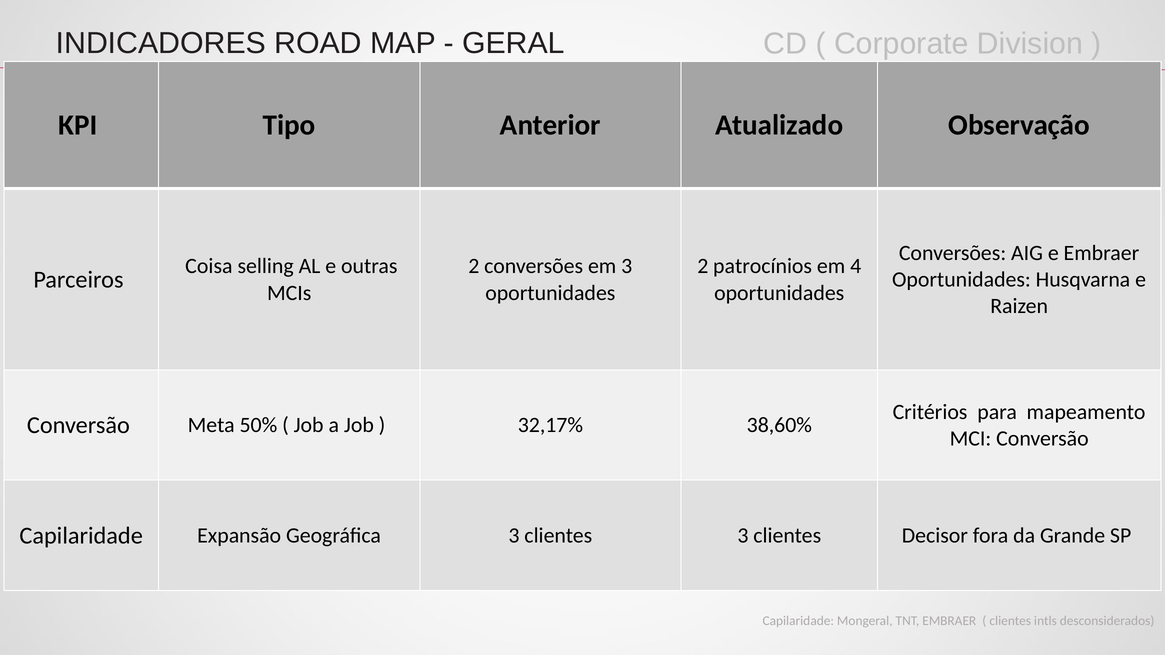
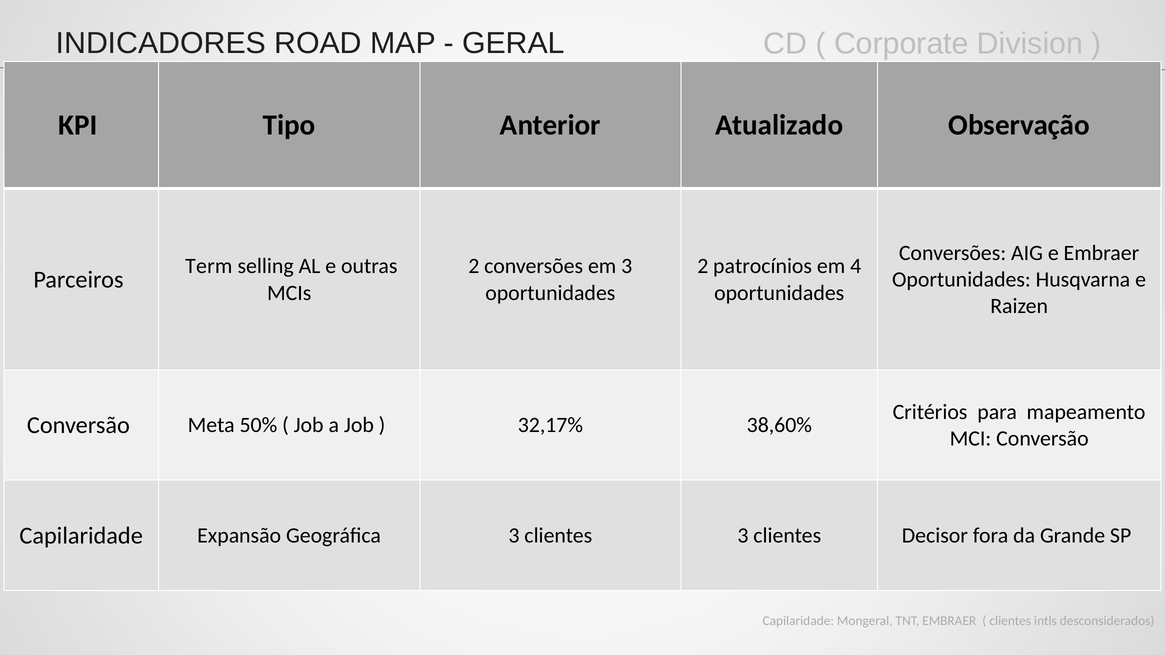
Coisa: Coisa -> Term
